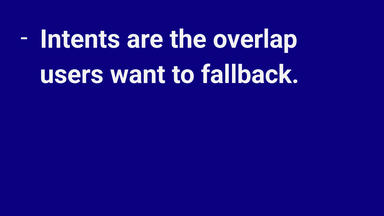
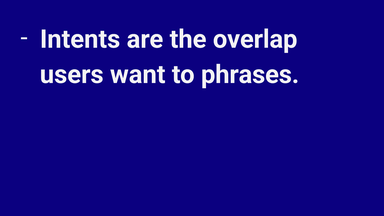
fallback: fallback -> phrases
